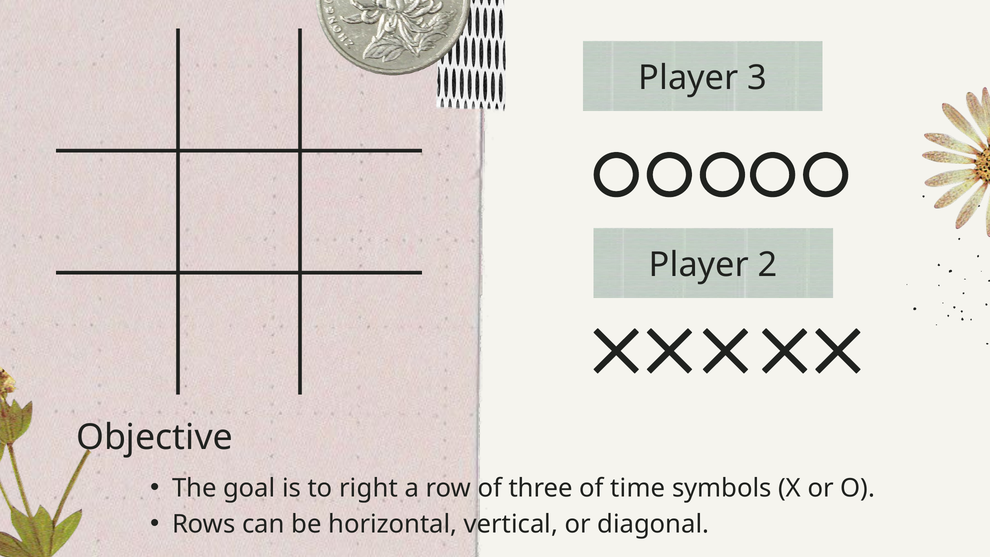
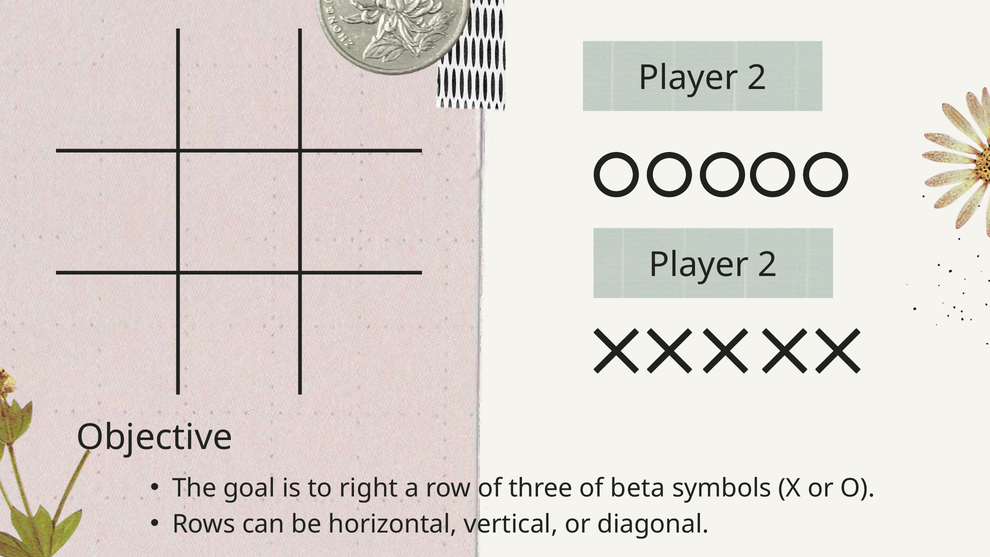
3 at (757, 78): 3 -> 2
time: time -> beta
